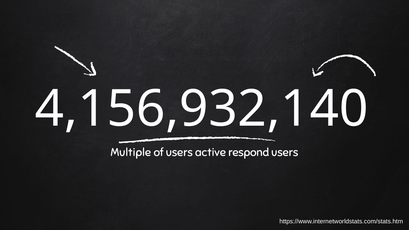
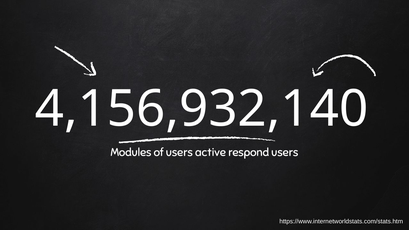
Multiple: Multiple -> Modules
